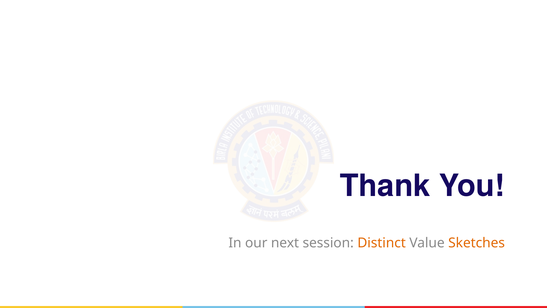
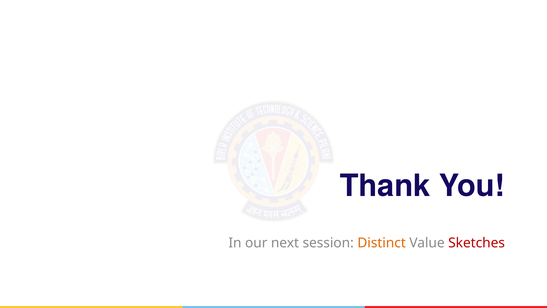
Sketches colour: orange -> red
